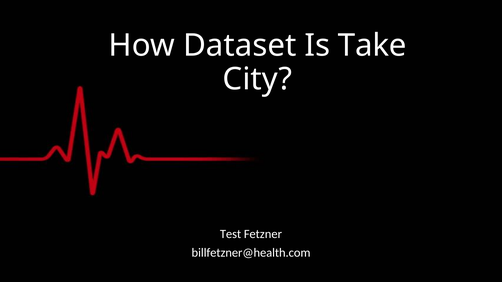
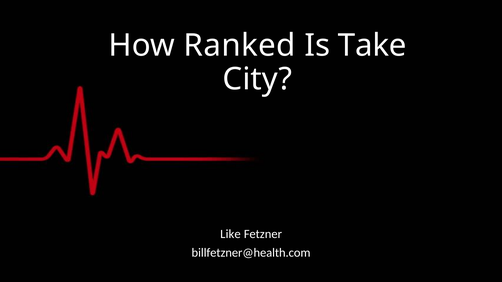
Dataset: Dataset -> Ranked
Test: Test -> Like
